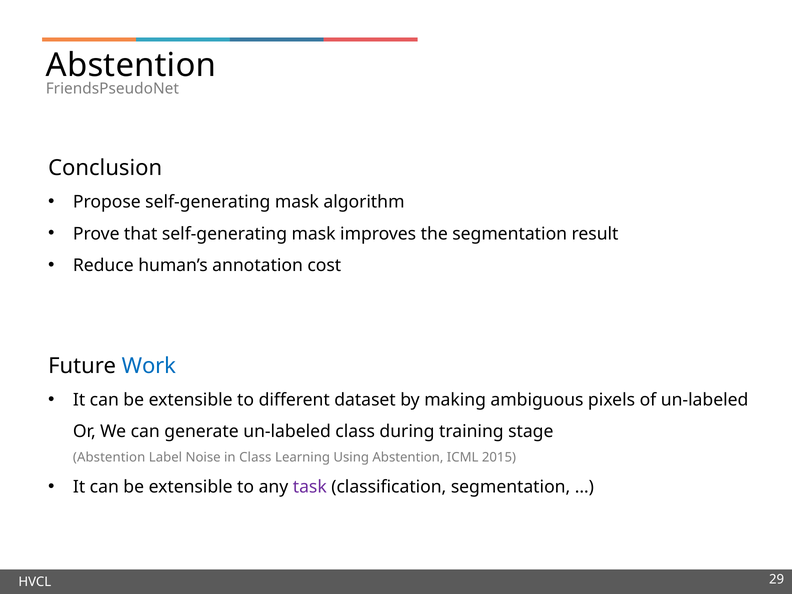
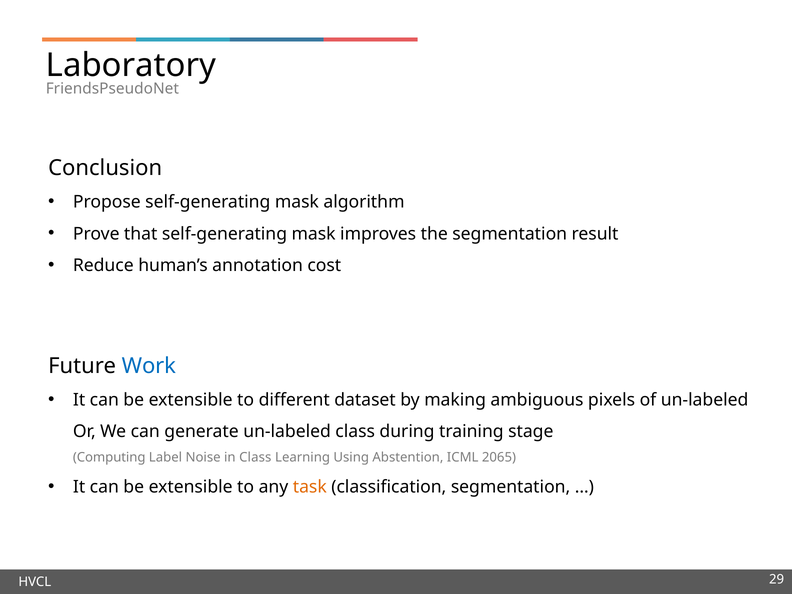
Abstention at (131, 66): Abstention -> Laboratory
Abstention at (109, 458): Abstention -> Computing
2015: 2015 -> 2065
task colour: purple -> orange
